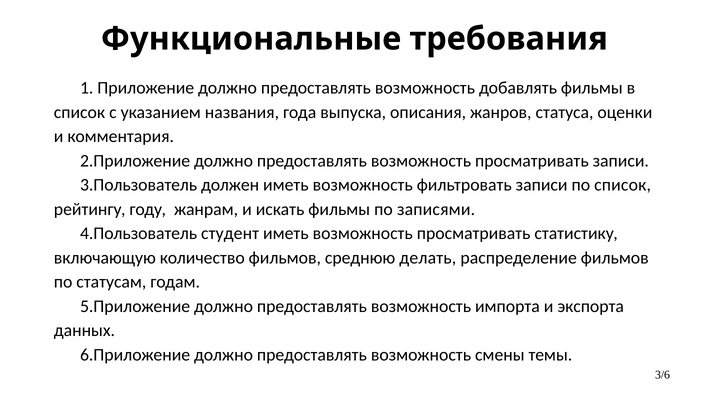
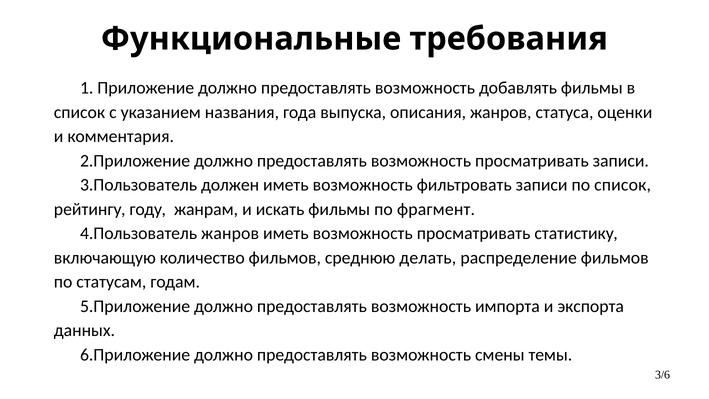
записями: записями -> фрагмент
студент at (230, 233): студент -> жанров
